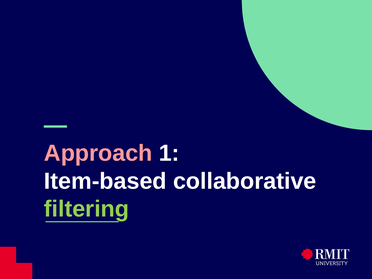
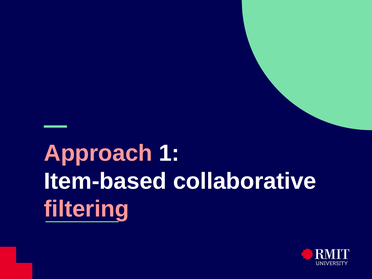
filtering colour: light green -> pink
